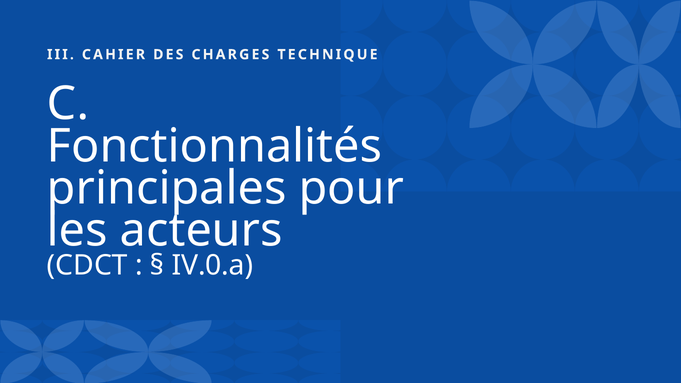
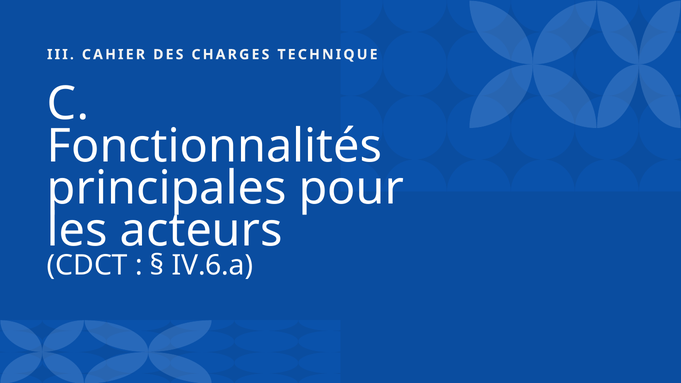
IV.0.a: IV.0.a -> IV.6.a
